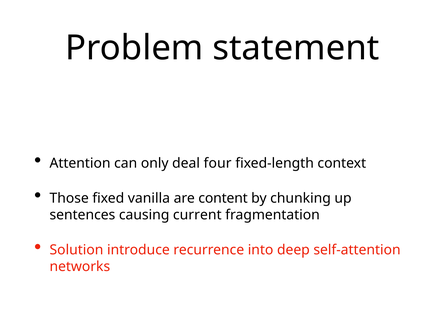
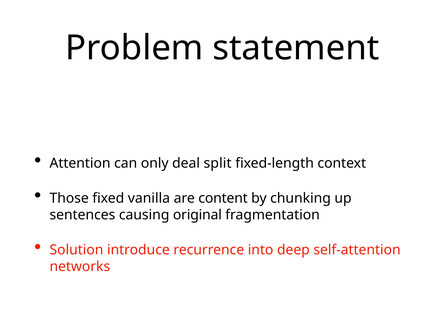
four: four -> split
current: current -> original
